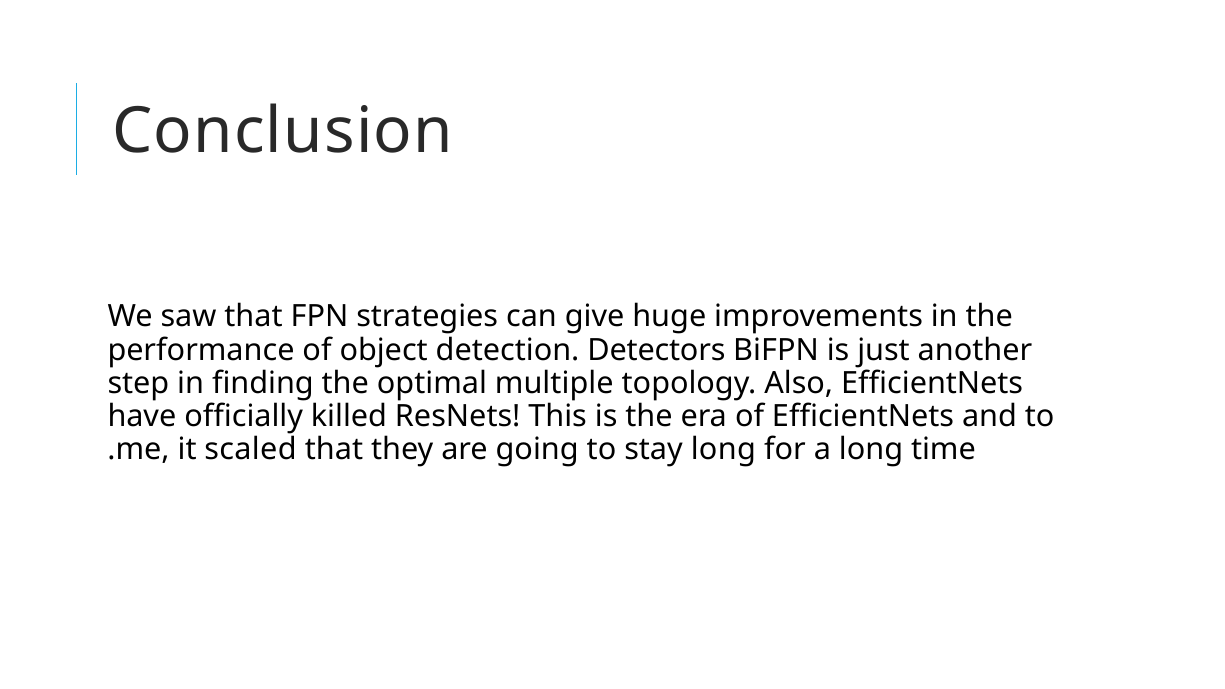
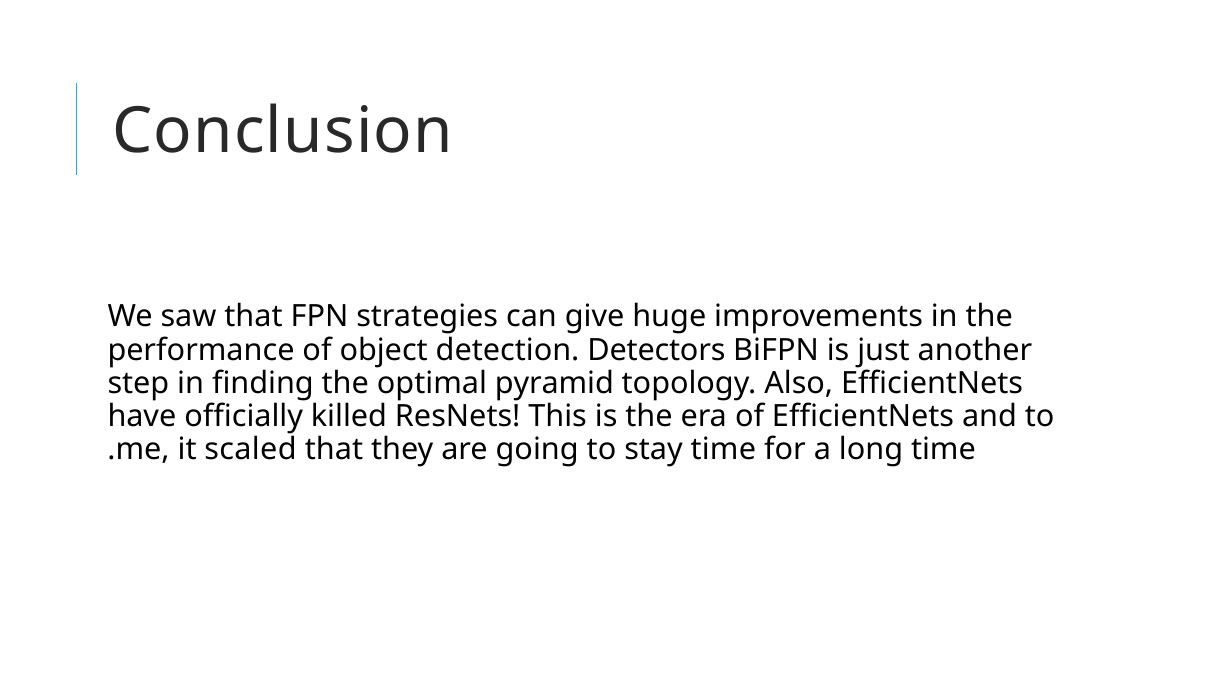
multiple: multiple -> pyramid
stay long: long -> time
